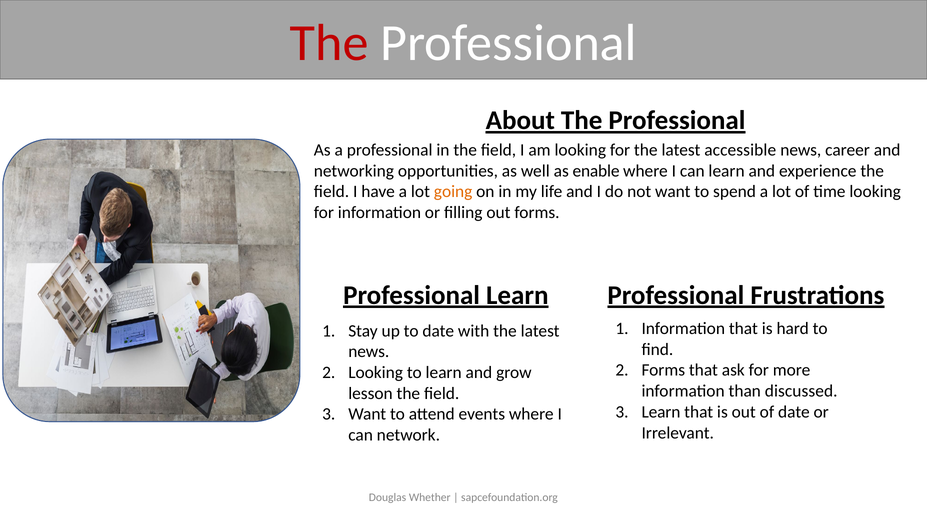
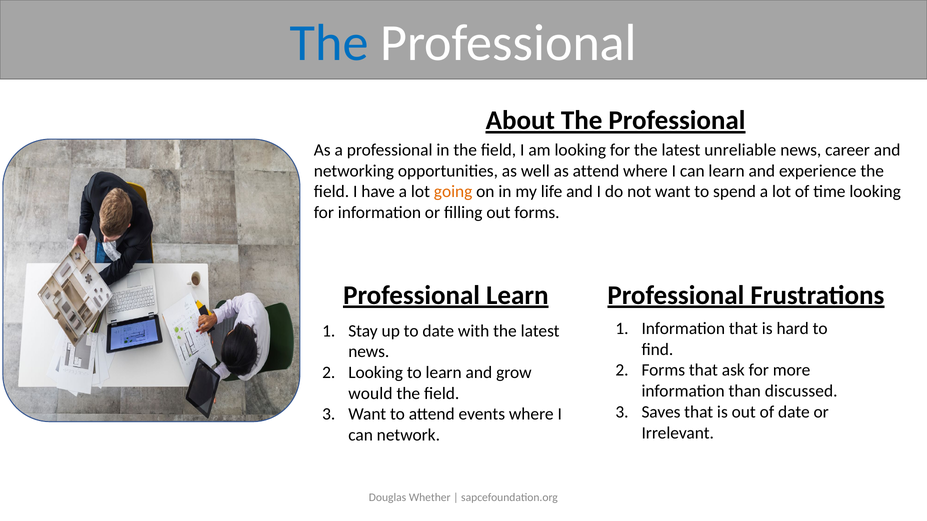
The at (329, 43) colour: red -> blue
accessible: accessible -> unreliable
as enable: enable -> attend
lesson: lesson -> would
Learn at (661, 412): Learn -> Saves
